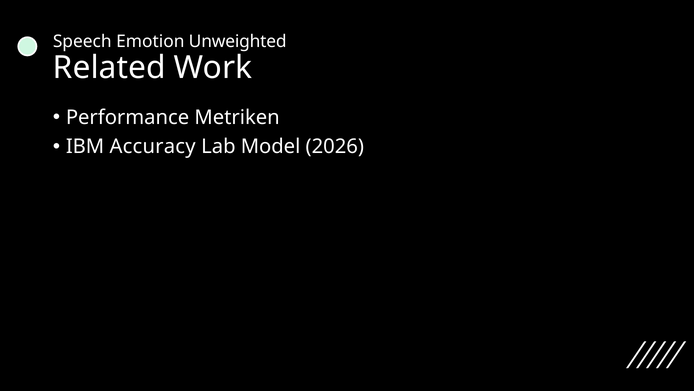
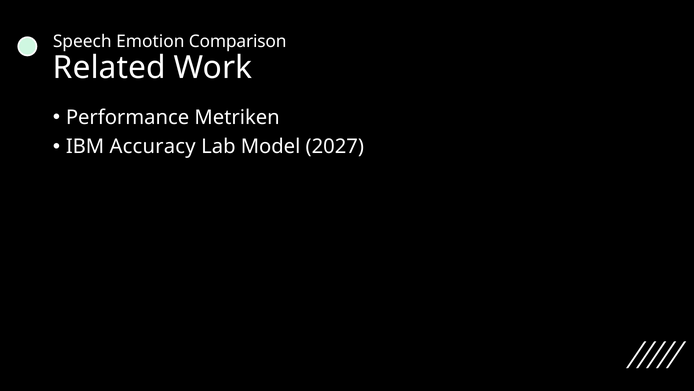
Unweighted: Unweighted -> Comparison
2026: 2026 -> 2027
